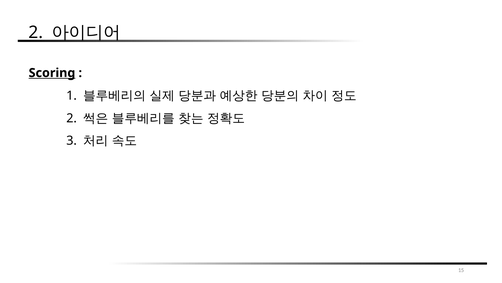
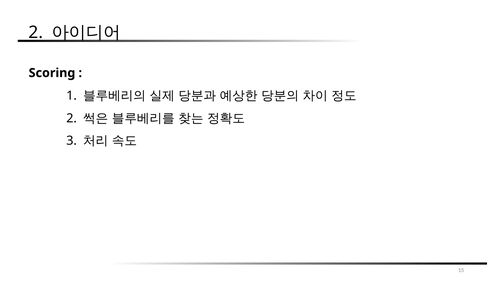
Scoring underline: present -> none
